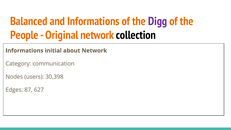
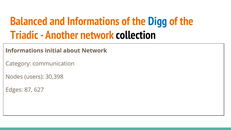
Digg colour: purple -> blue
People: People -> Triadic
Original: Original -> Another
